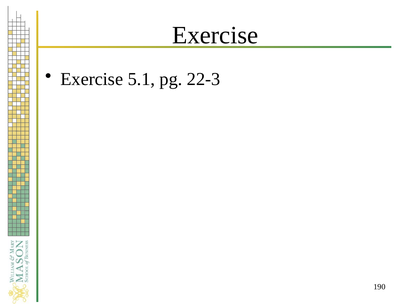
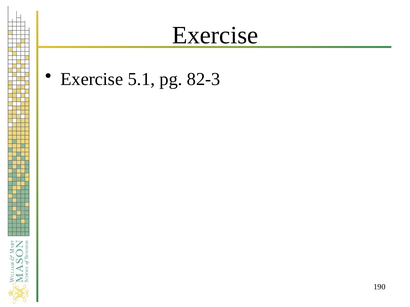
22-3: 22-3 -> 82-3
